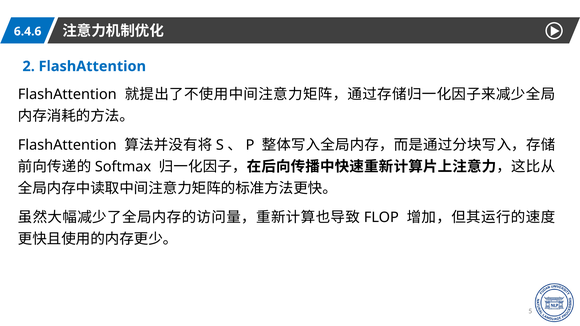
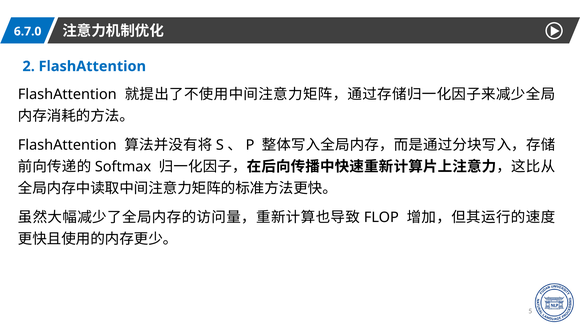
6.4.6: 6.4.6 -> 6.7.0
